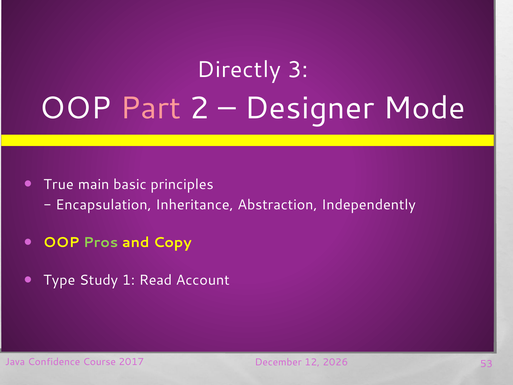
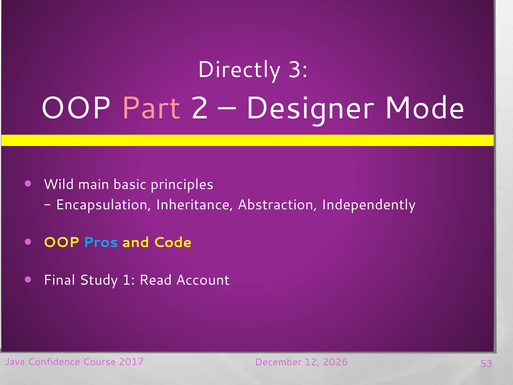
True: True -> Wild
Pros colour: light green -> light blue
Copy: Copy -> Code
Type: Type -> Final
